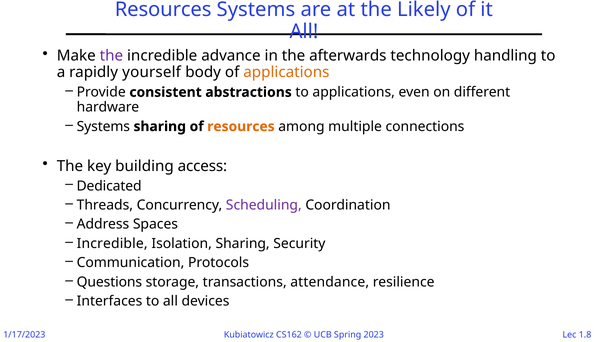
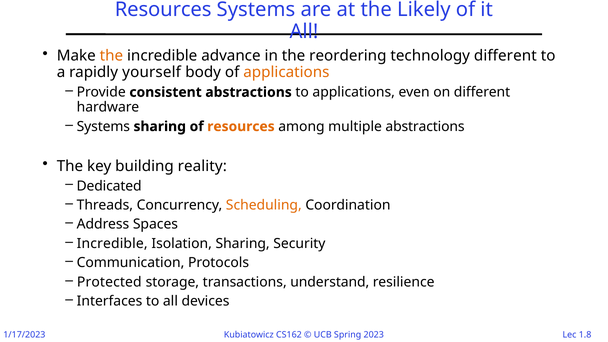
the at (111, 56) colour: purple -> orange
afterwards: afterwards -> reordering
technology handling: handling -> different
multiple connections: connections -> abstractions
access: access -> reality
Scheduling colour: purple -> orange
Questions: Questions -> Protected
attendance: attendance -> understand
